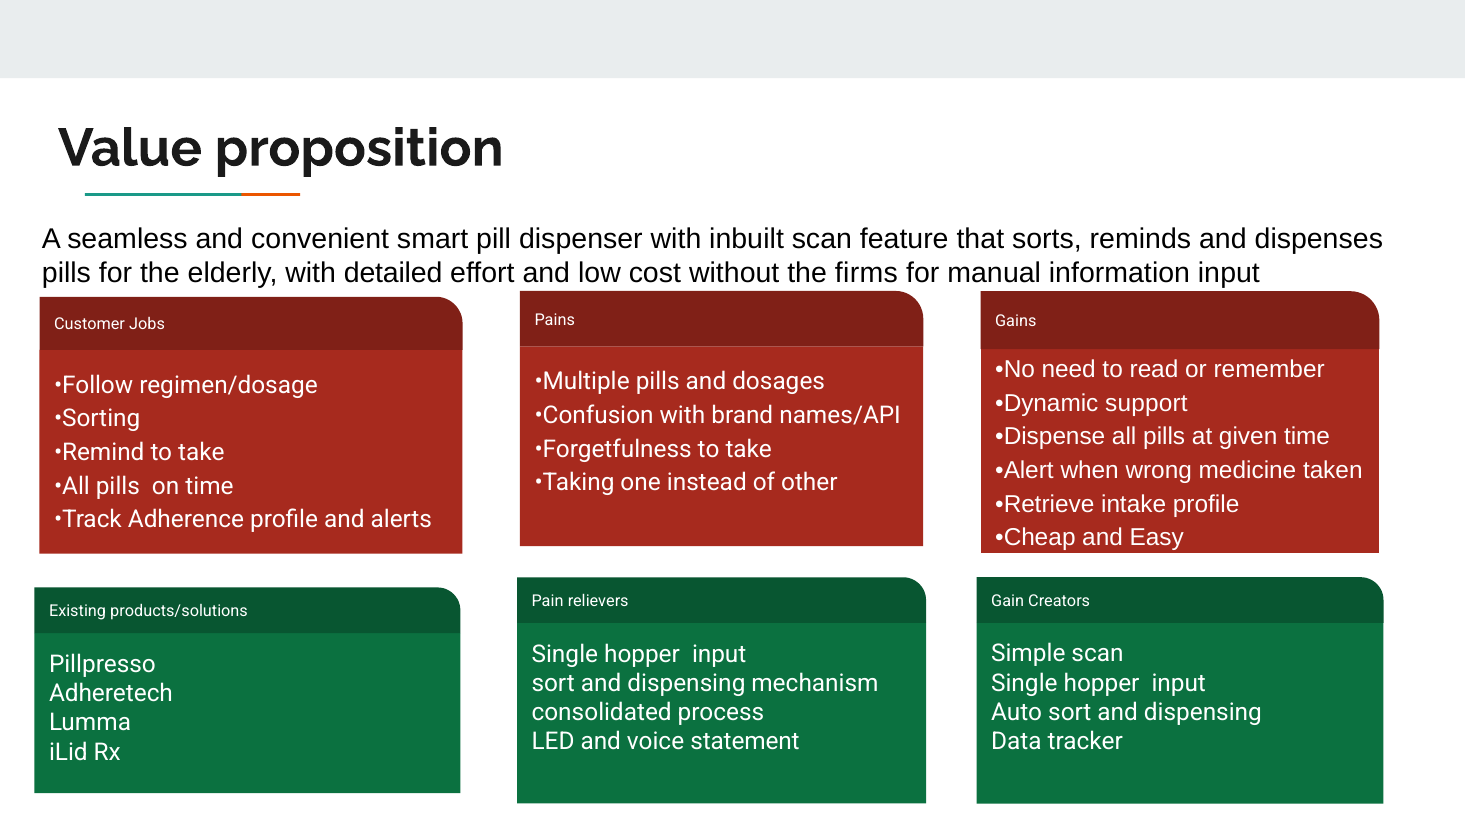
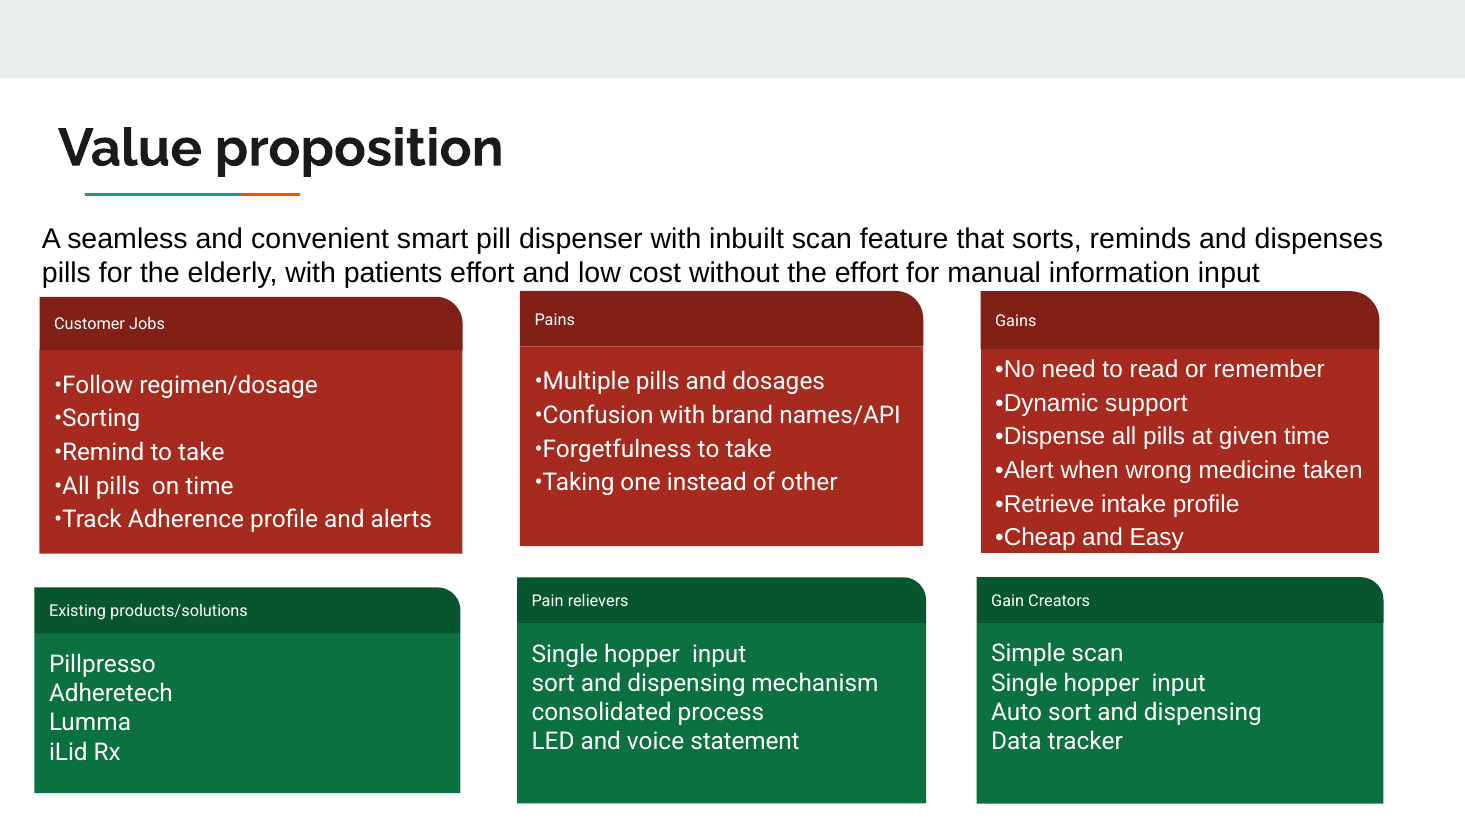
detailed: detailed -> patients
the firms: firms -> effort
